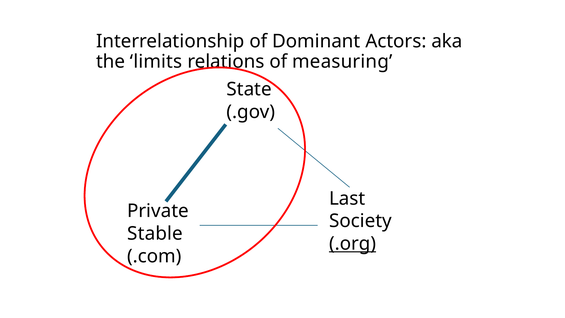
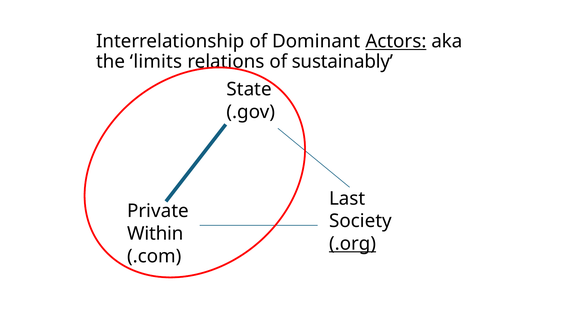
Actors underline: none -> present
measuring: measuring -> sustainably
Stable: Stable -> Within
